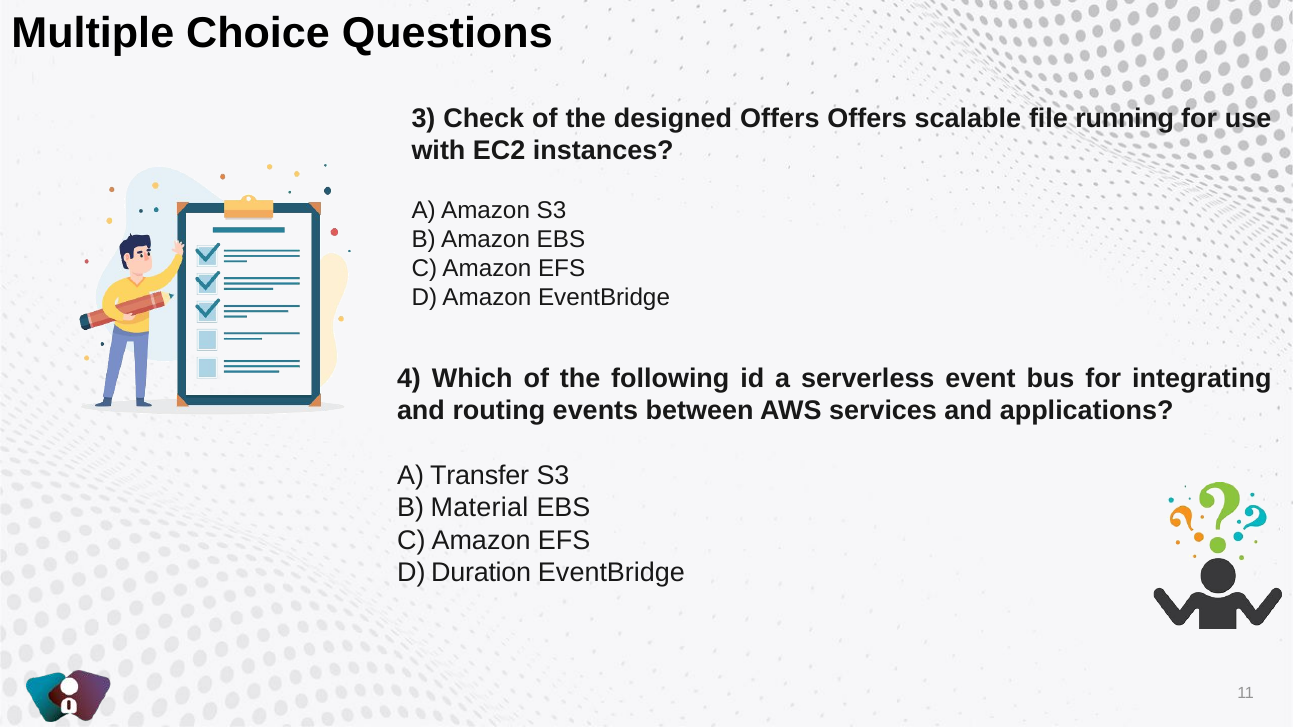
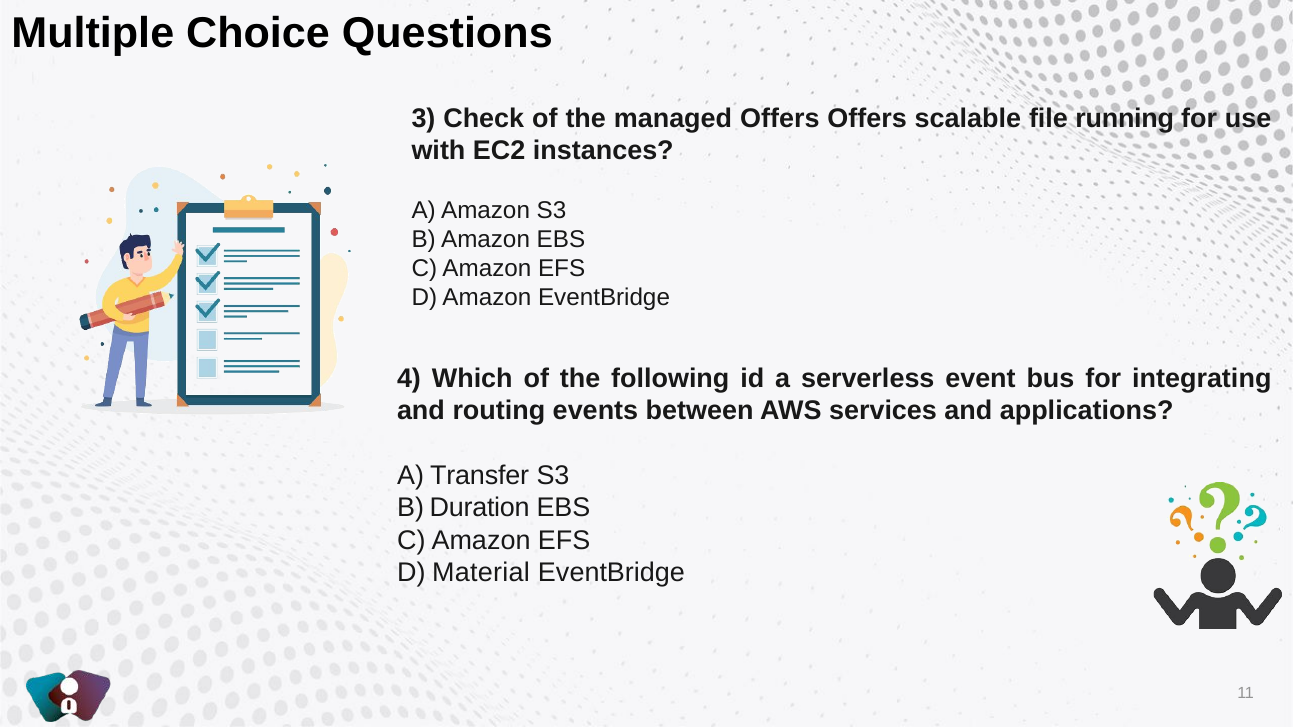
designed: designed -> managed
Material: Material -> Duration
Duration: Duration -> Material
